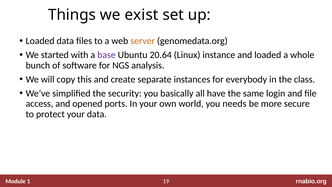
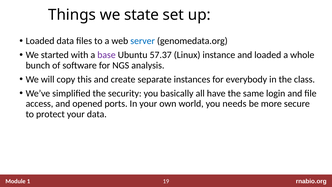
exist: exist -> state
server colour: orange -> blue
20.64: 20.64 -> 57.37
